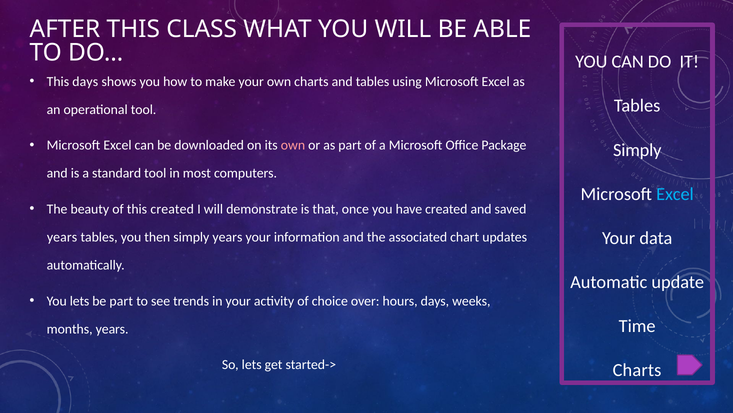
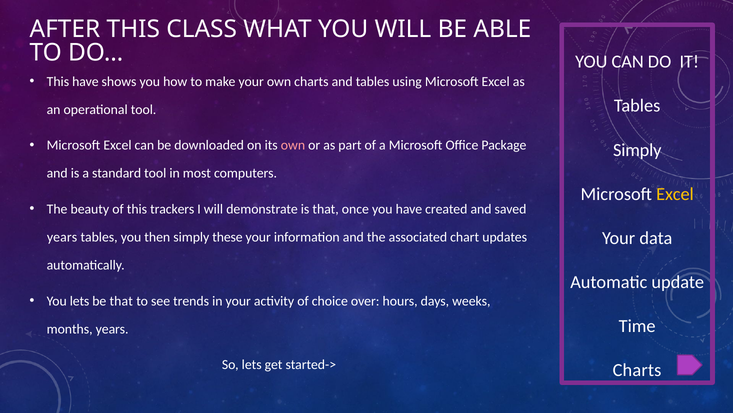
This days: days -> have
Excel at (675, 194) colour: light blue -> yellow
this created: created -> trackers
simply years: years -> these
be part: part -> that
